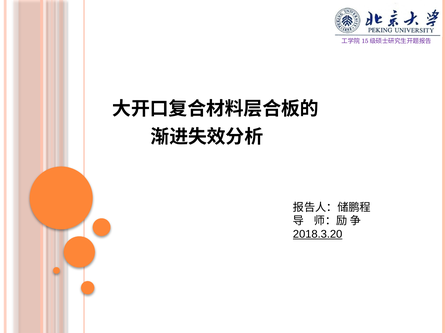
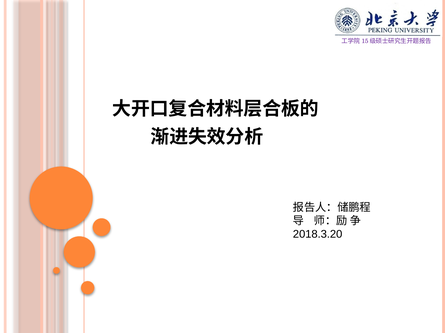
2018.3.20 underline: present -> none
